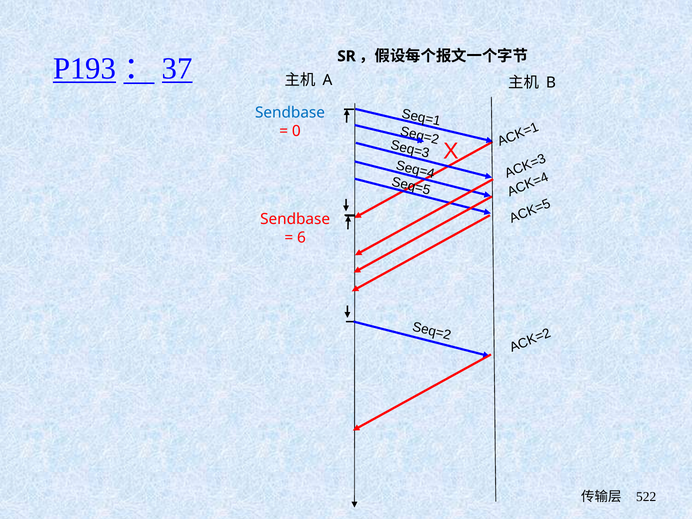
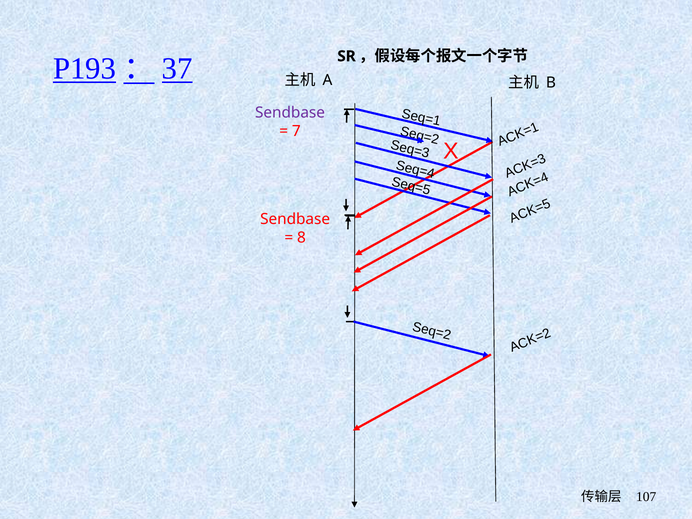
Sendbase at (290, 113) colour: blue -> purple
0: 0 -> 7
6: 6 -> 8
522: 522 -> 107
